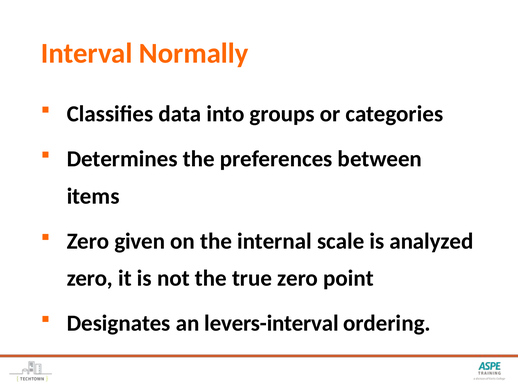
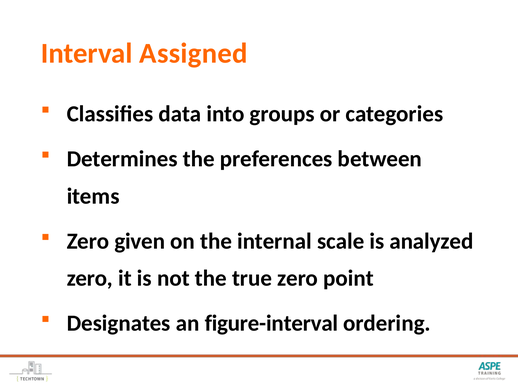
Normally: Normally -> Assigned
levers-interval: levers-interval -> figure-interval
